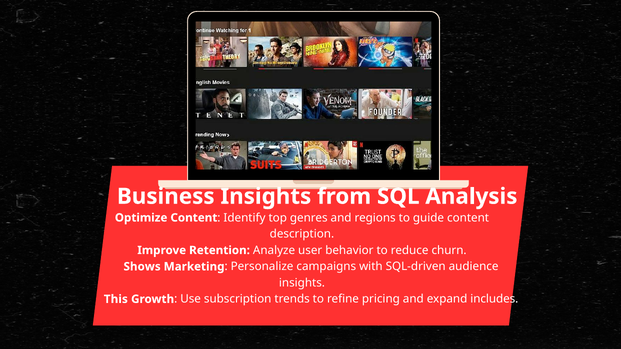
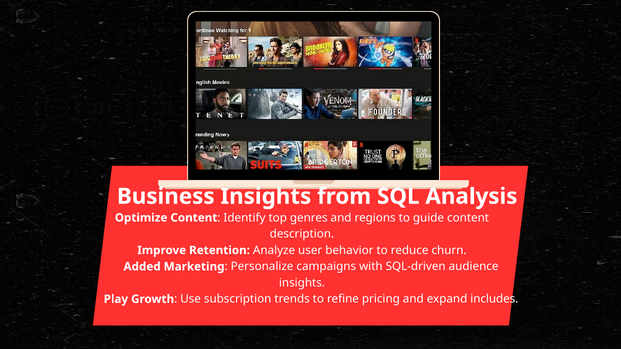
Shows: Shows -> Added
This: This -> Play
